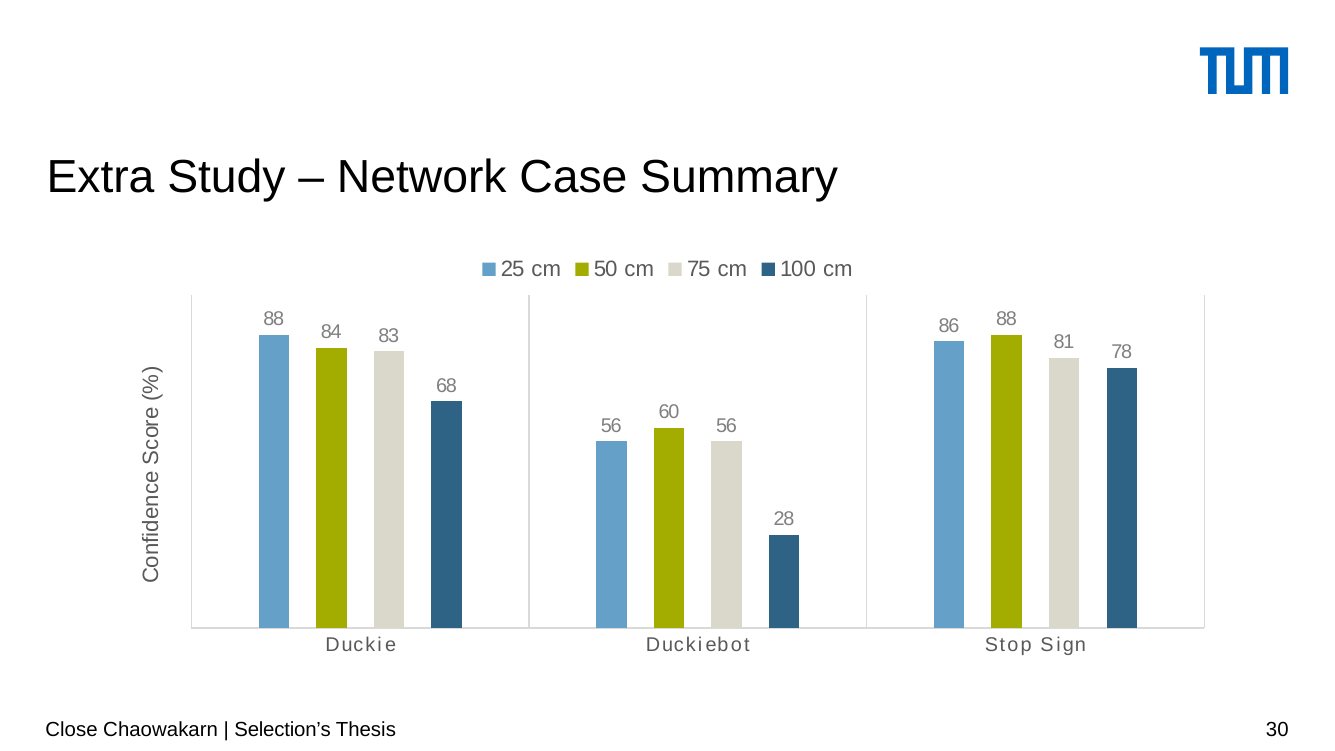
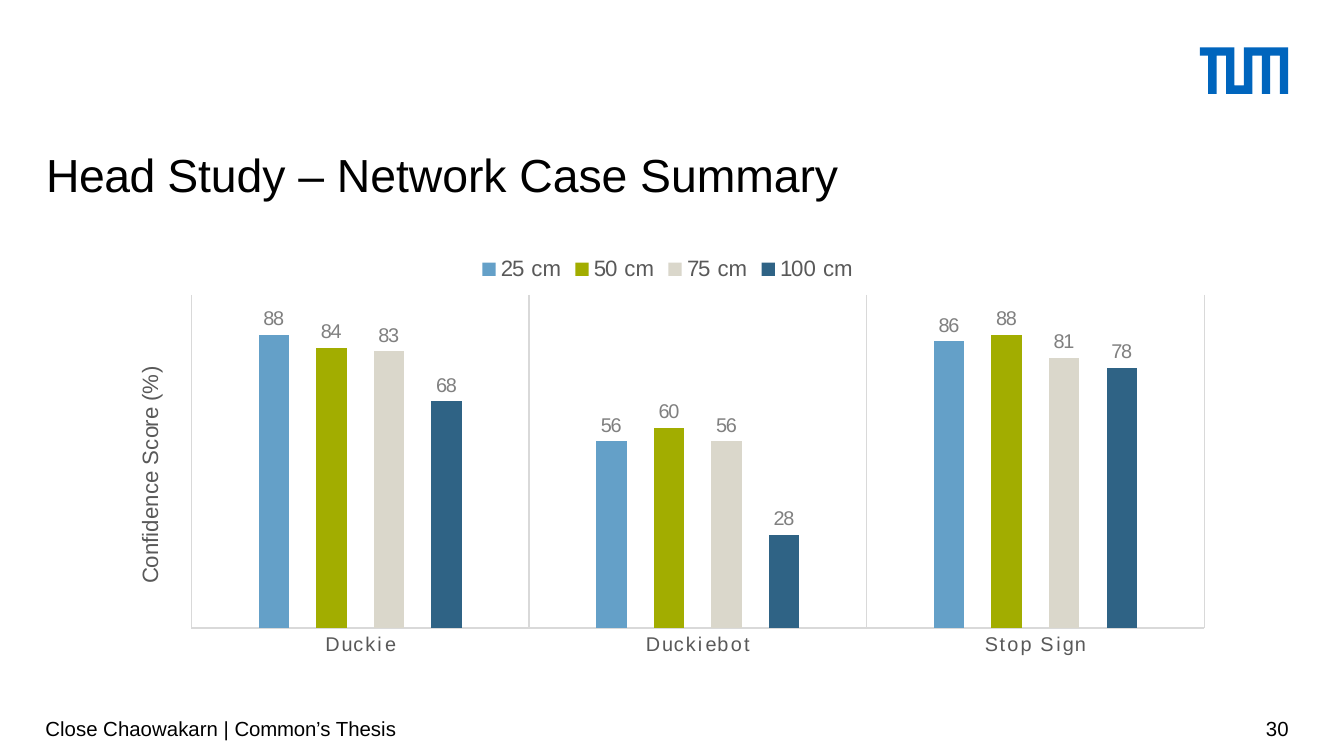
Extra: Extra -> Head
Selection’s: Selection’s -> Common’s
